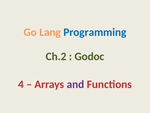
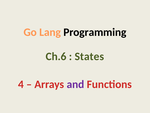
Programming colour: blue -> black
Ch.2: Ch.2 -> Ch.6
Godoc: Godoc -> States
